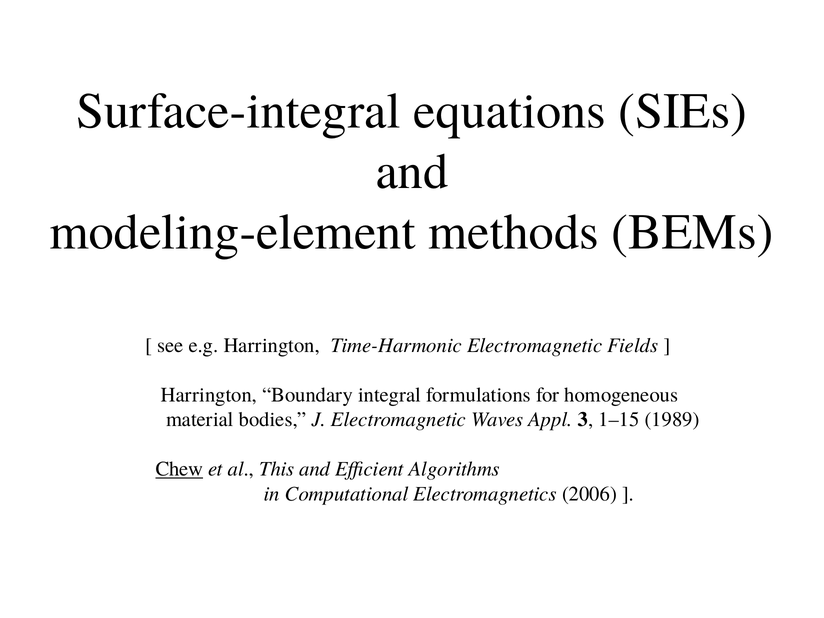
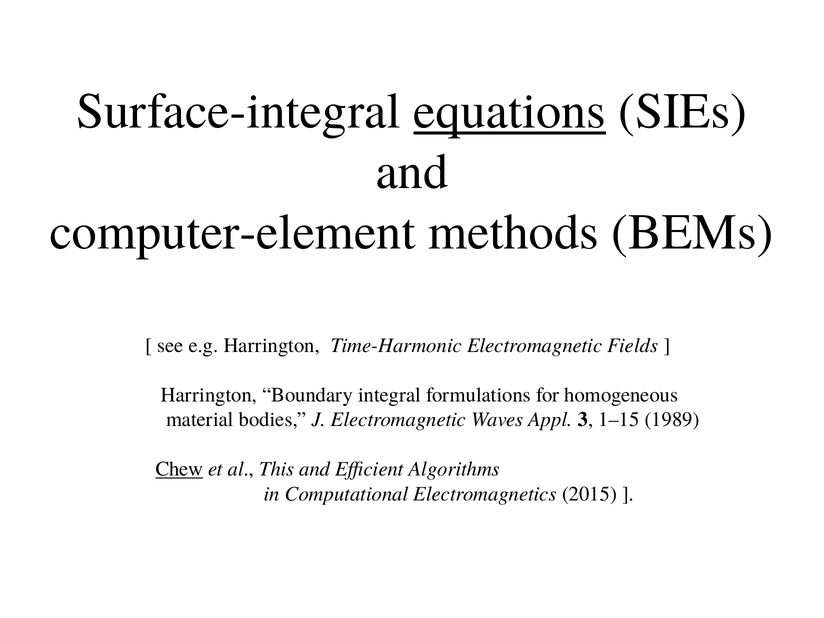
equations underline: none -> present
modeling-element: modeling-element -> computer-element
2006: 2006 -> 2015
